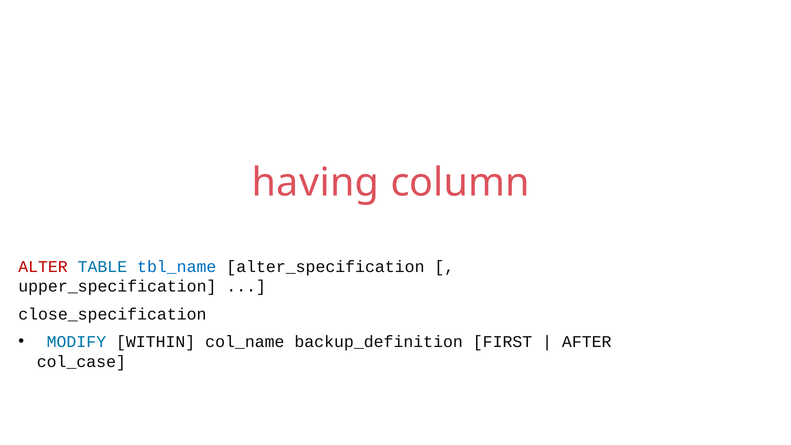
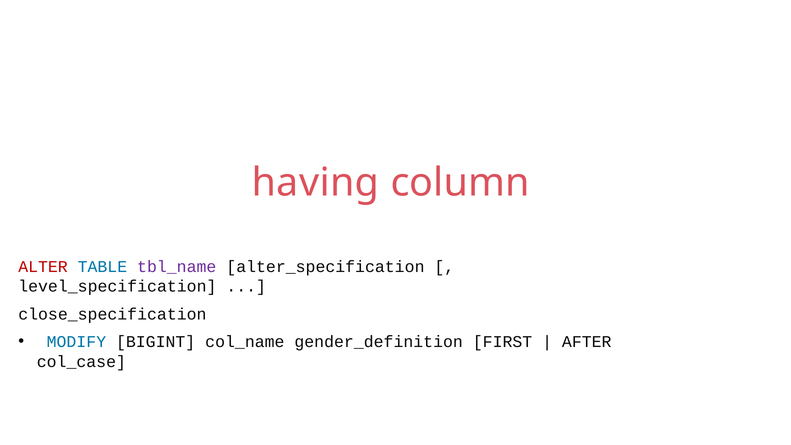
tbl_name colour: blue -> purple
upper_specification: upper_specification -> level_specification
WITHIN: WITHIN -> BIGINT
backup_definition: backup_definition -> gender_definition
